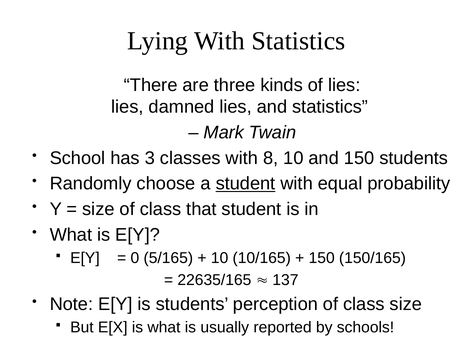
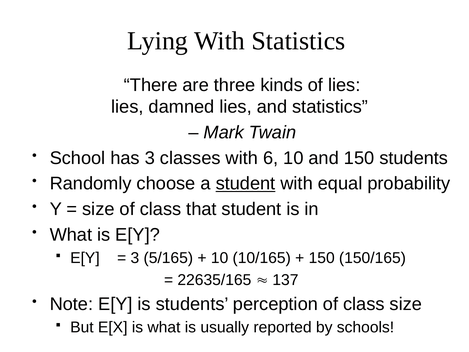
8: 8 -> 6
0 at (135, 258): 0 -> 3
